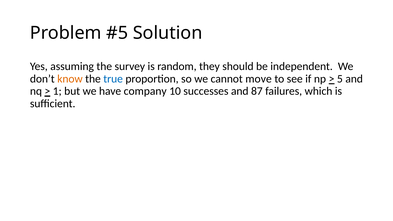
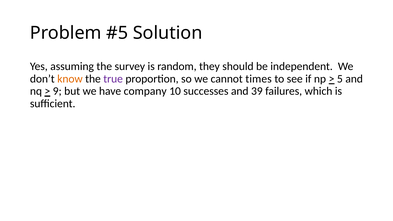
true colour: blue -> purple
move: move -> times
1: 1 -> 9
87: 87 -> 39
